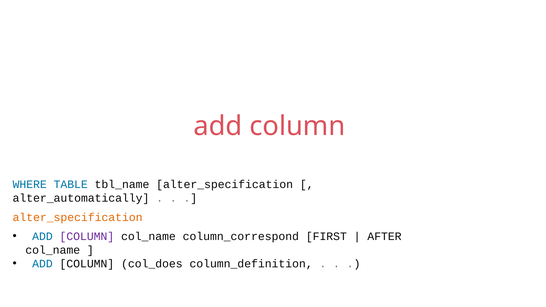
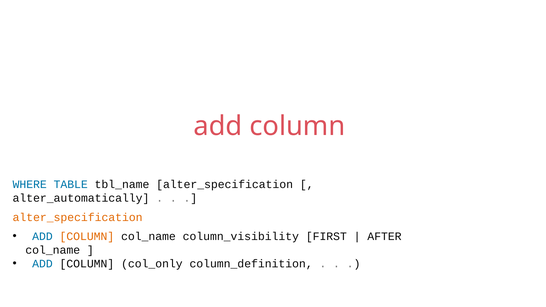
COLUMN at (87, 236) colour: purple -> orange
column_correspond: column_correspond -> column_visibility
col_does: col_does -> col_only
